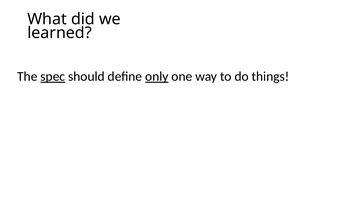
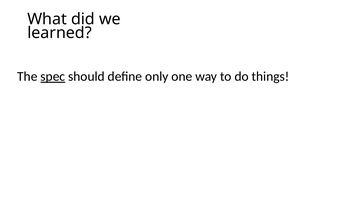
only underline: present -> none
